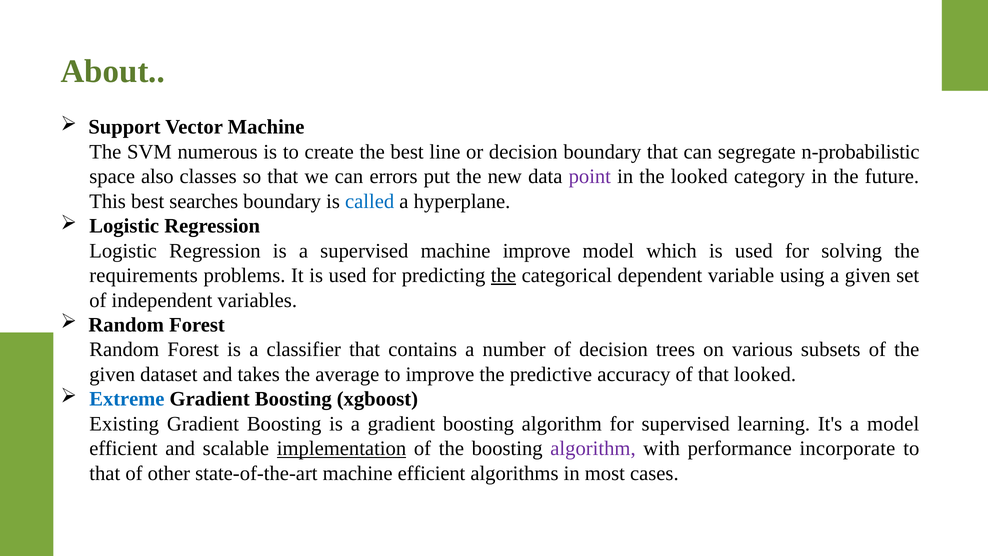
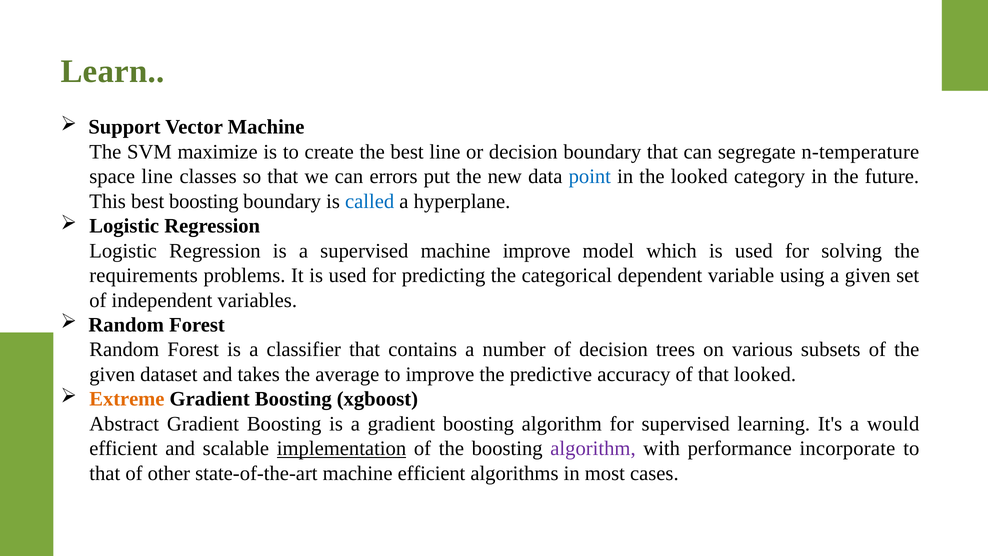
About: About -> Learn
numerous: numerous -> maximize
n-probabilistic: n-probabilistic -> n-temperature
space also: also -> line
point colour: purple -> blue
best searches: searches -> boosting
the at (503, 275) underline: present -> none
Extreme colour: blue -> orange
Existing: Existing -> Abstract
a model: model -> would
